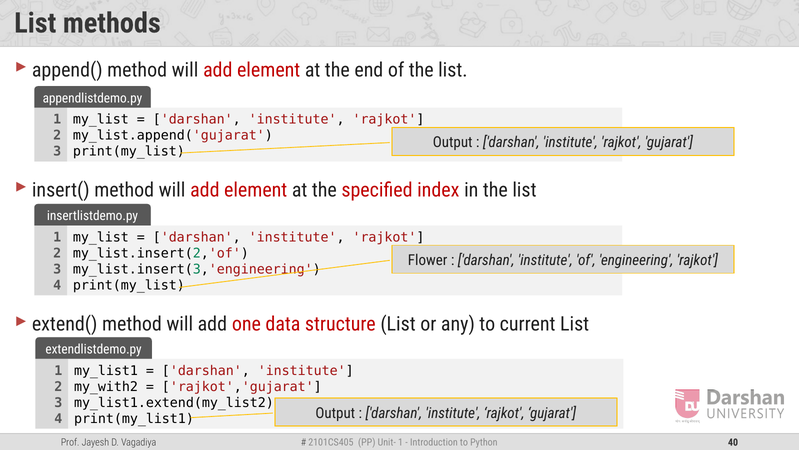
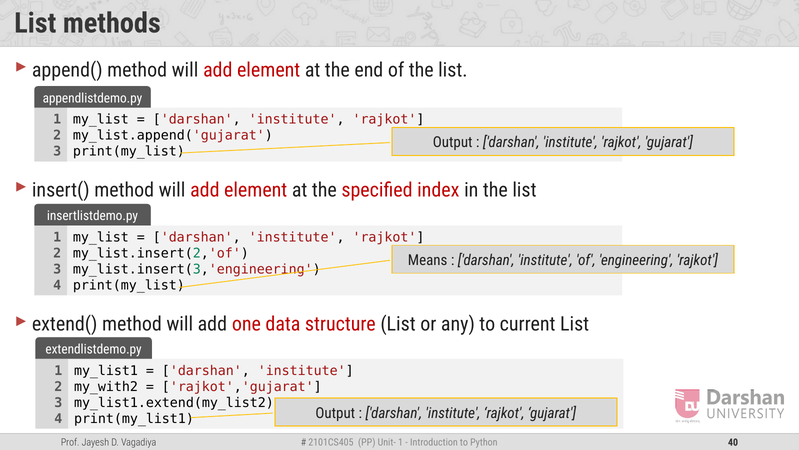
Flower: Flower -> Means
